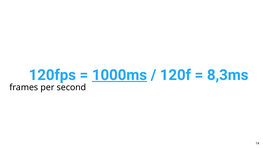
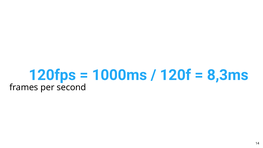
1000ms underline: present -> none
